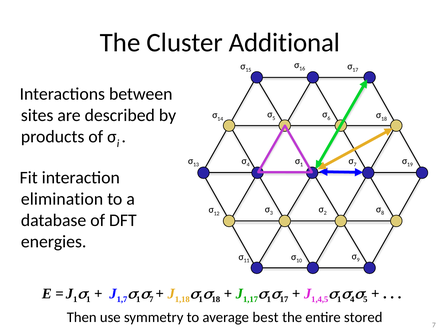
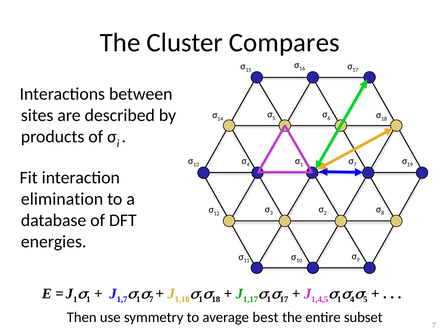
Additional: Additional -> Compares
stored: stored -> subset
